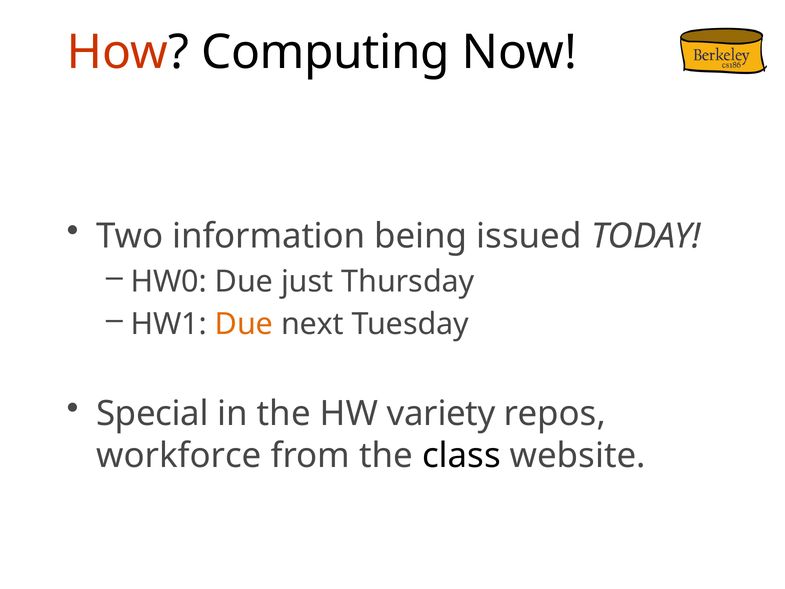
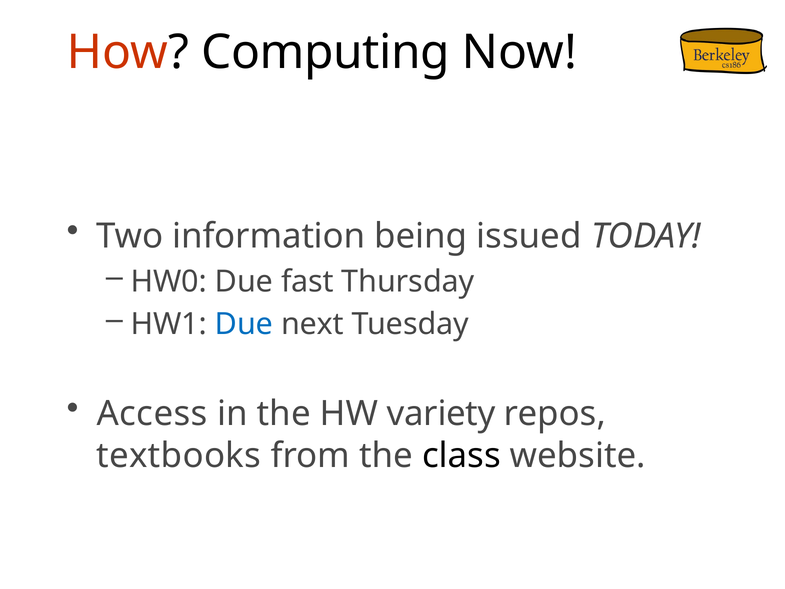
just: just -> fast
Due at (244, 324) colour: orange -> blue
Special: Special -> Access
workforce: workforce -> textbooks
